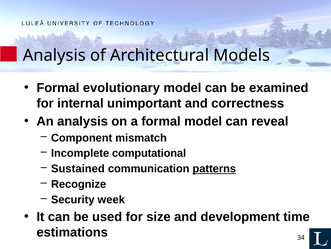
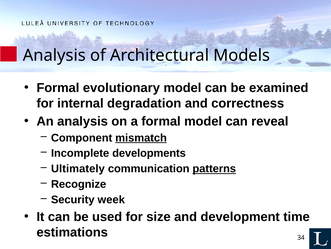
unimportant: unimportant -> degradation
mismatch underline: none -> present
computational: computational -> developments
Sustained: Sustained -> Ultimately
